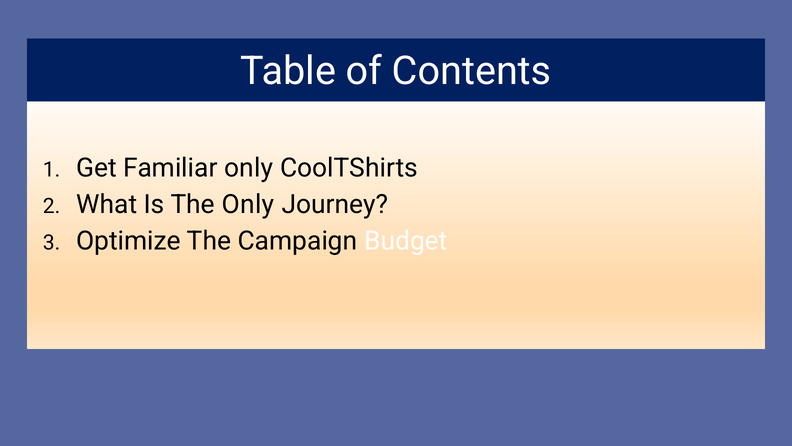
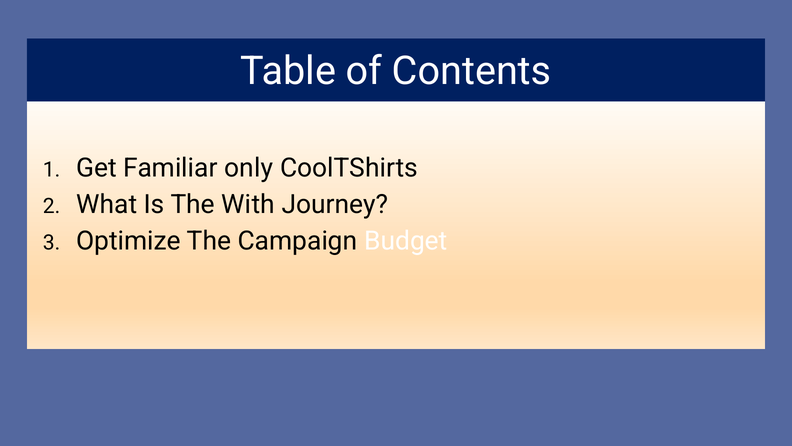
The Only: Only -> With
